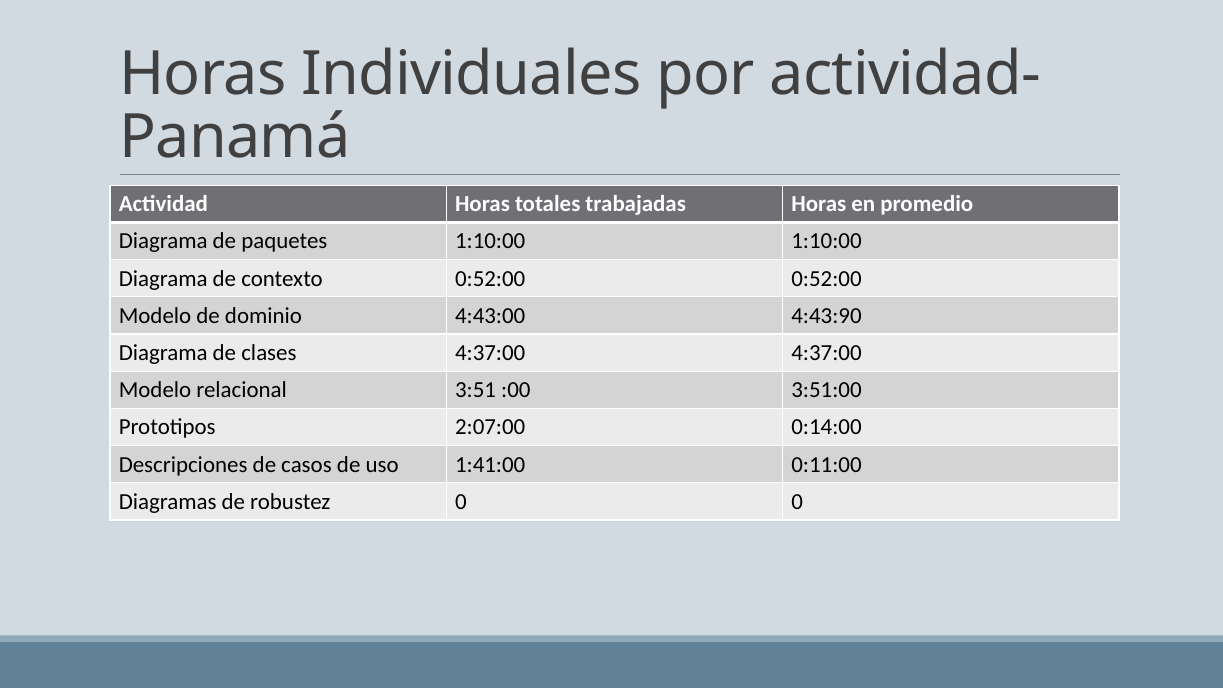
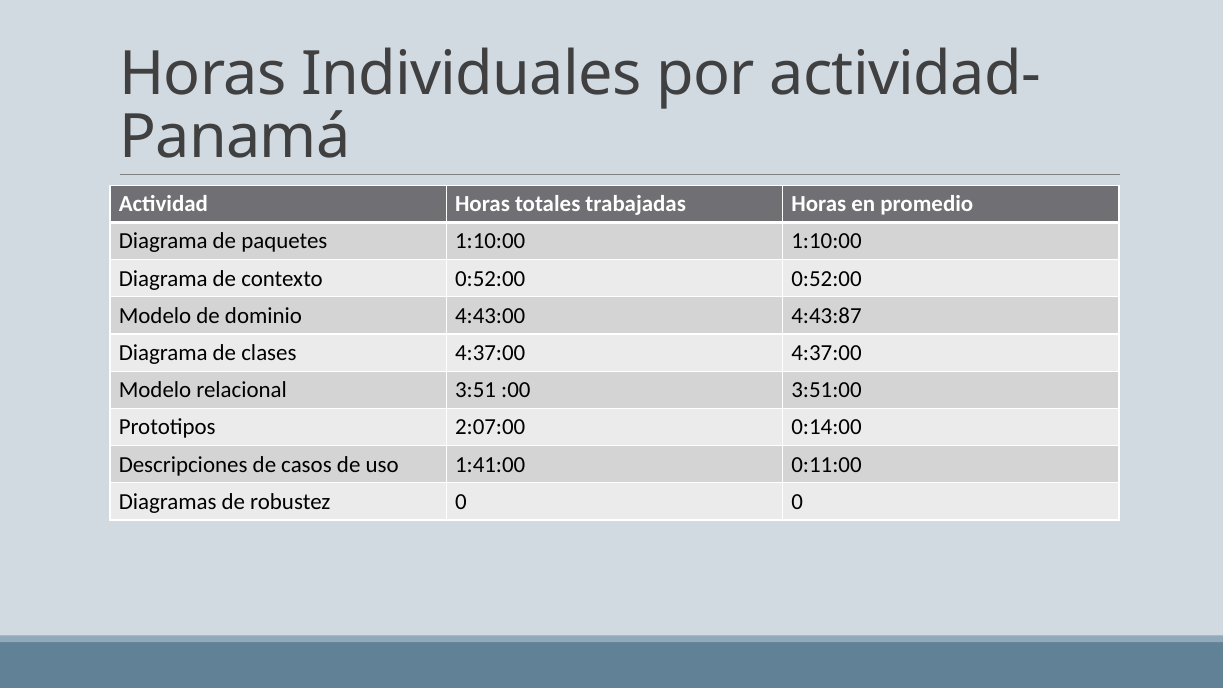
4:43:90: 4:43:90 -> 4:43:87
